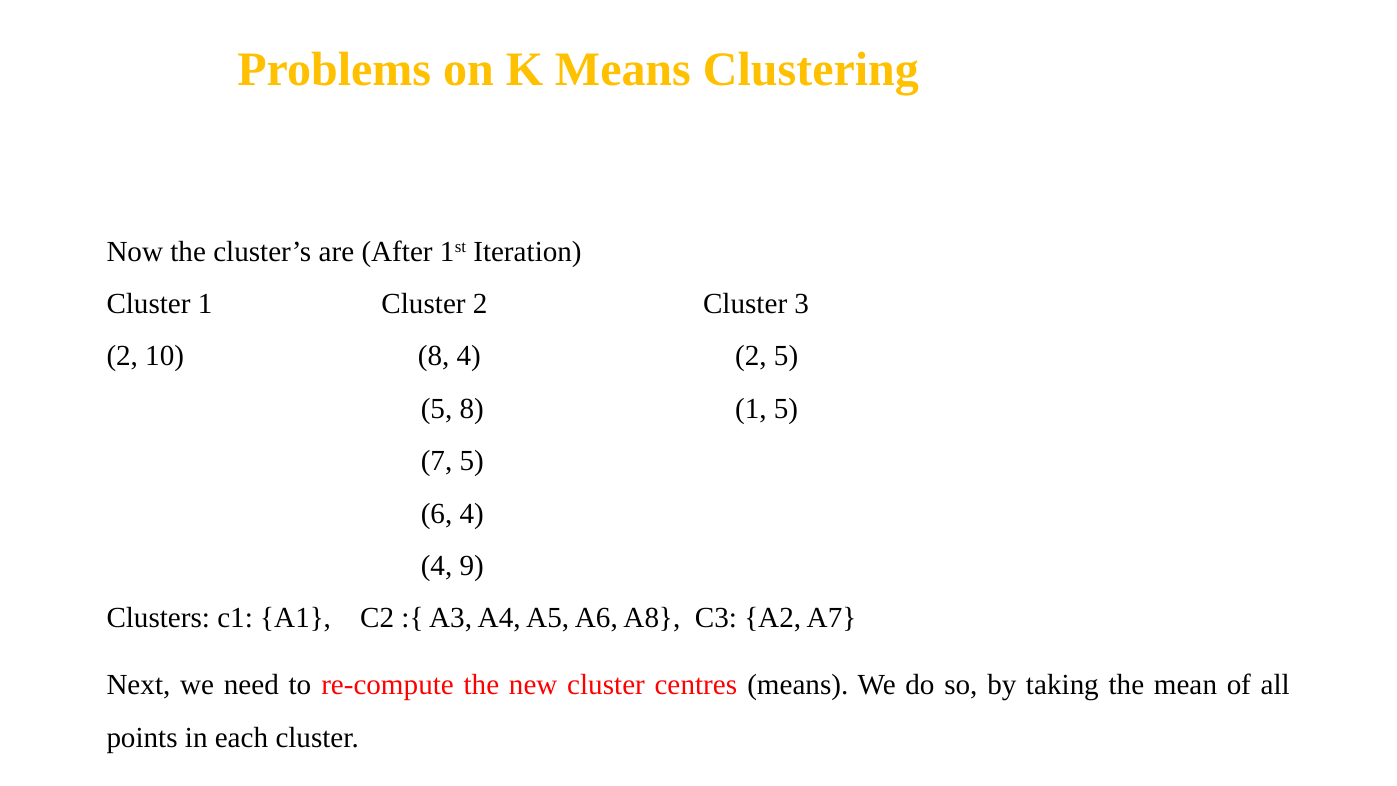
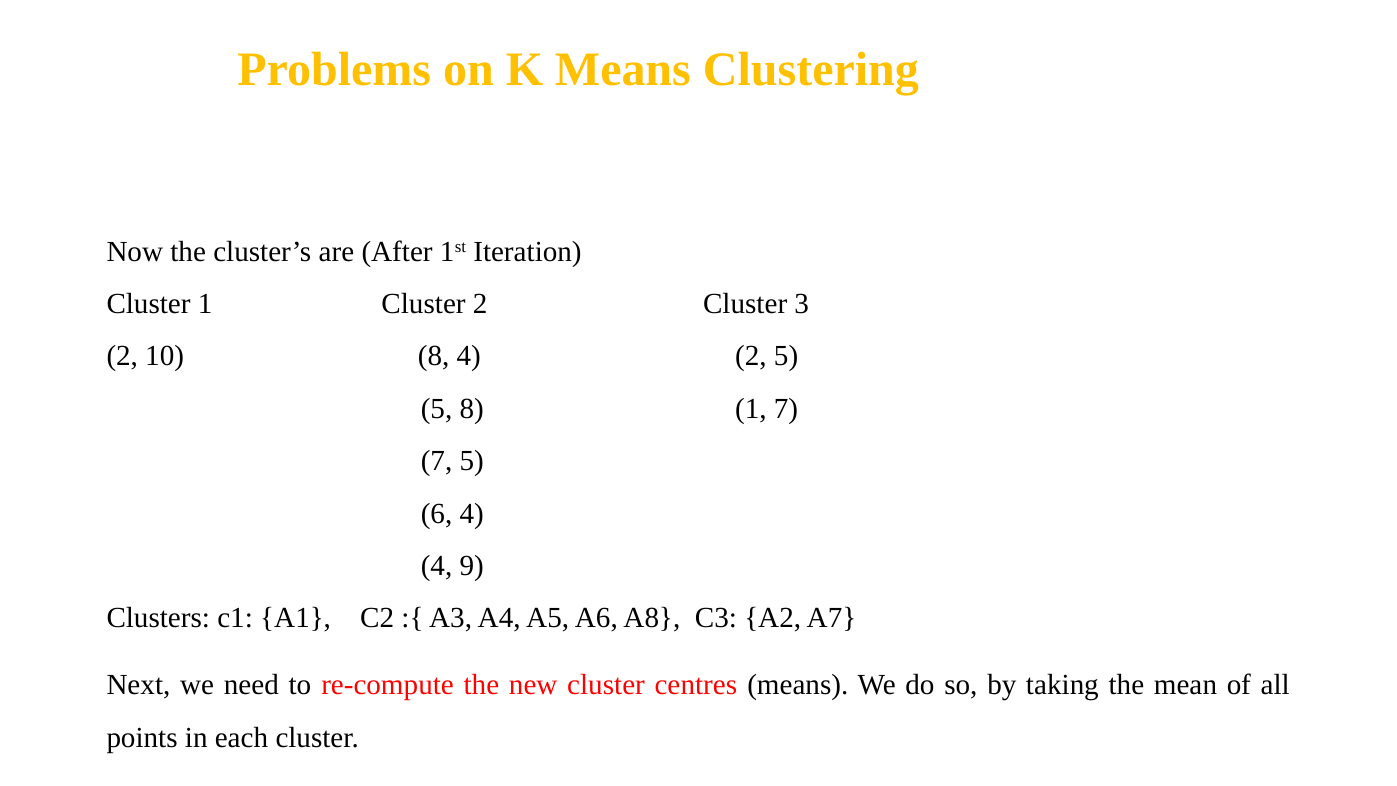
1 5: 5 -> 7
